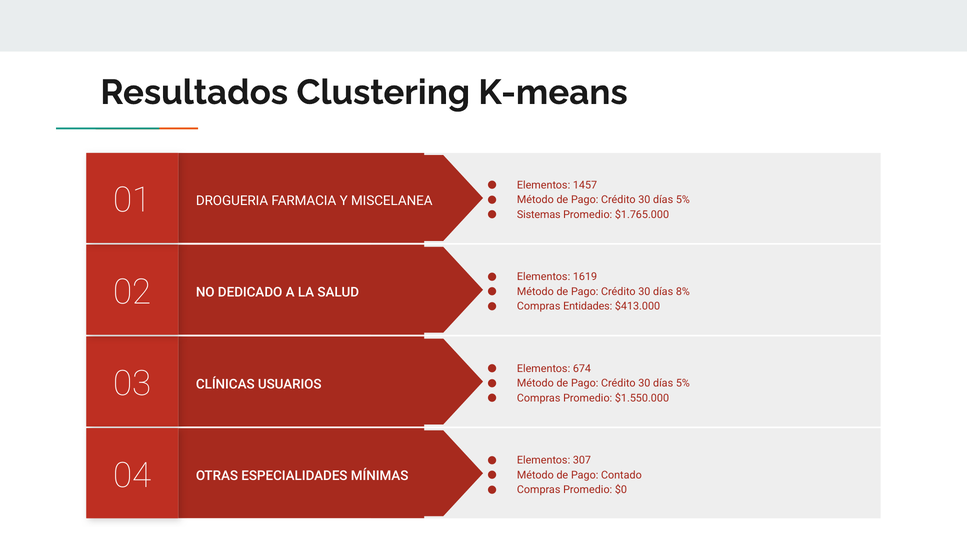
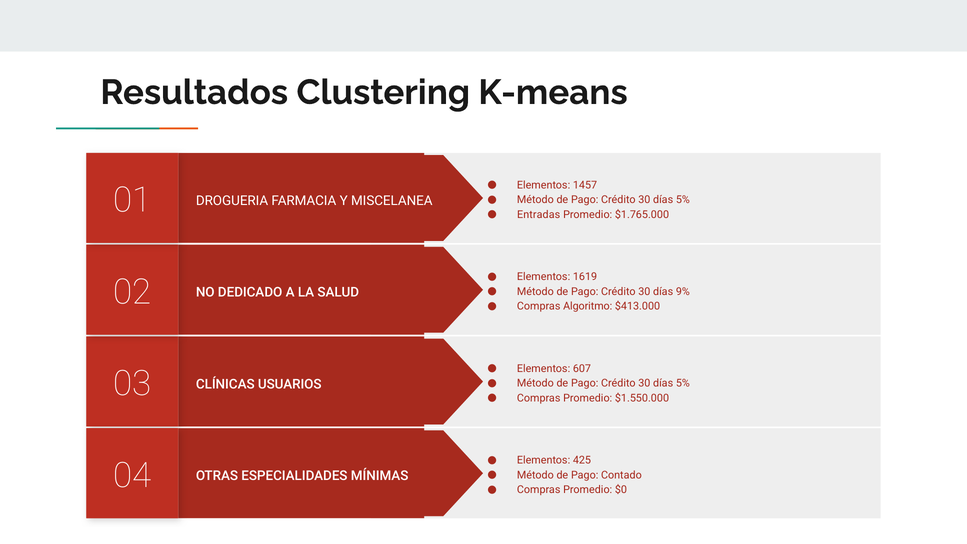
Sistemas: Sistemas -> Entradas
8%: 8% -> 9%
Entidades: Entidades -> Algoritmo
674: 674 -> 607
307: 307 -> 425
